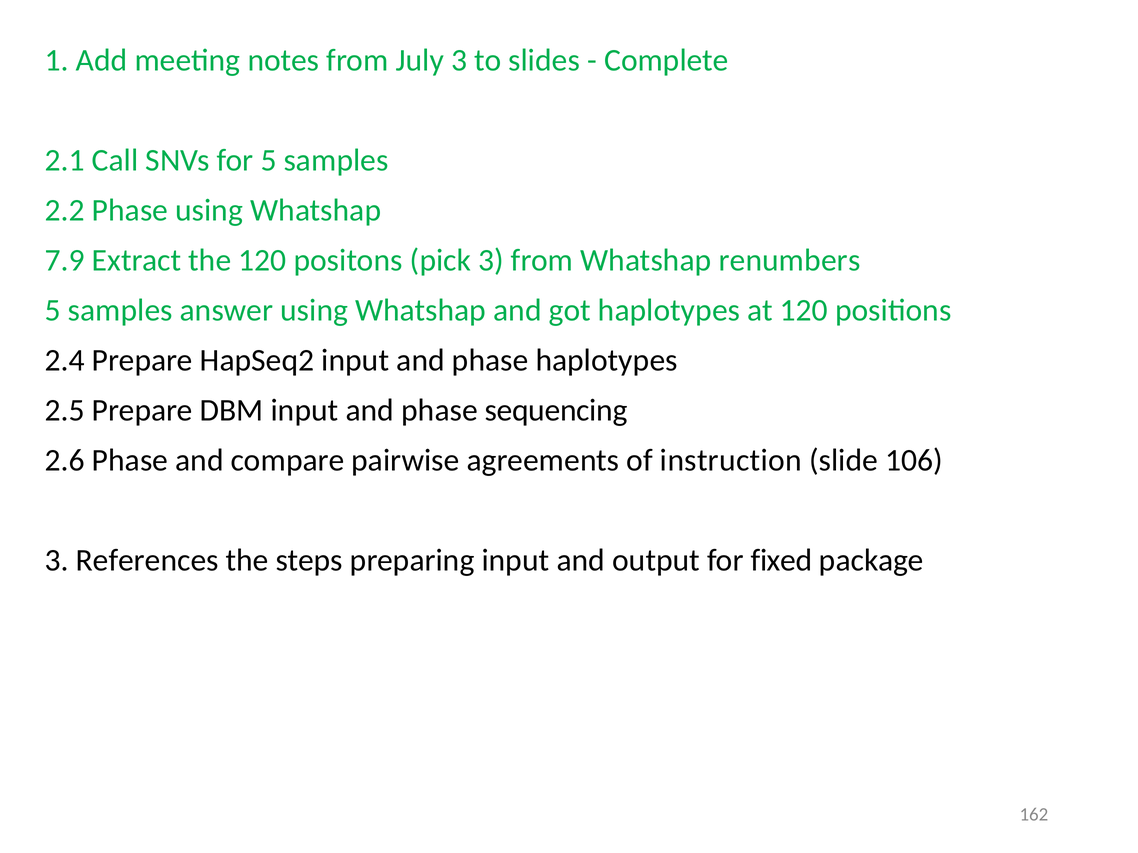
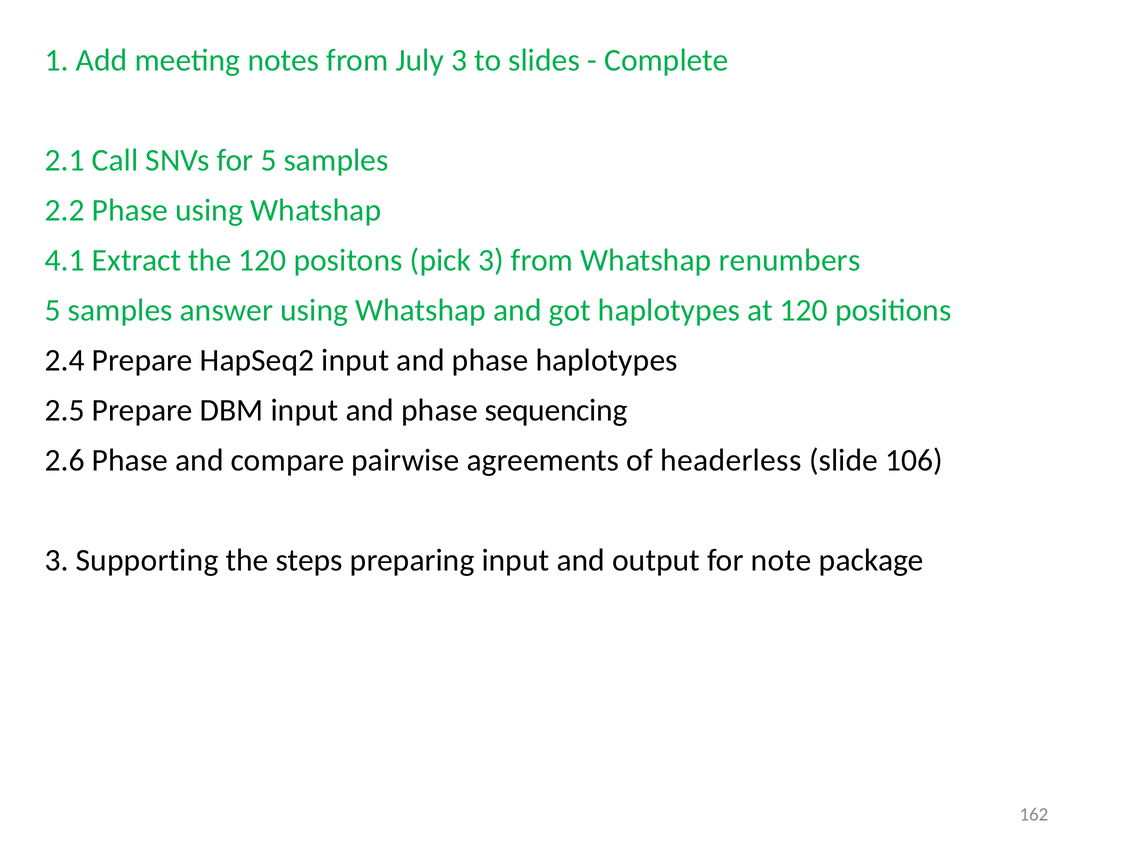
7.9: 7.9 -> 4.1
instruction: instruction -> headerless
References: References -> Supporting
fixed: fixed -> note
